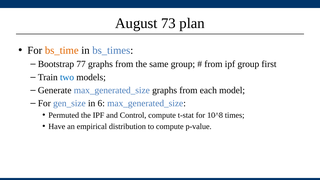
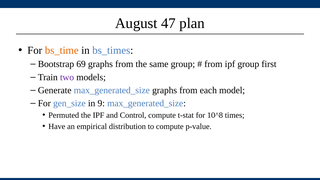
73: 73 -> 47
77: 77 -> 69
two colour: blue -> purple
6: 6 -> 9
